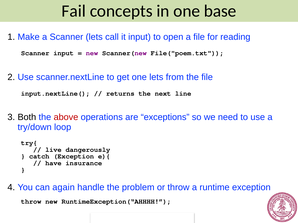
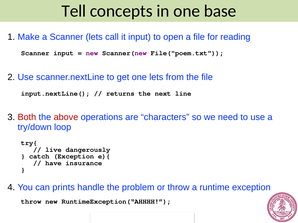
Fail: Fail -> Tell
Both colour: black -> red
exceptions: exceptions -> characters
again: again -> prints
